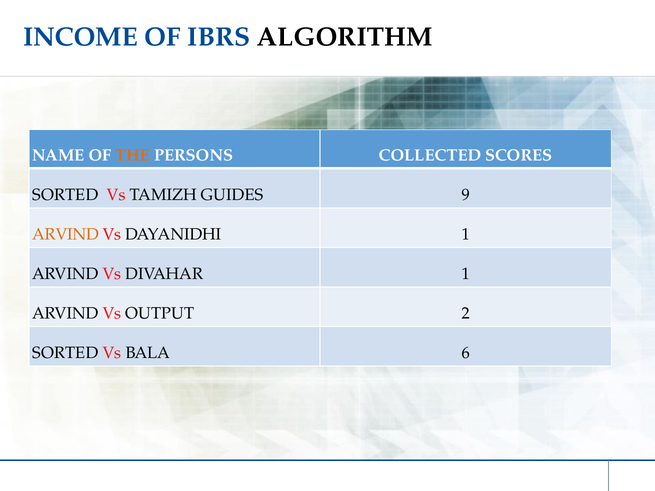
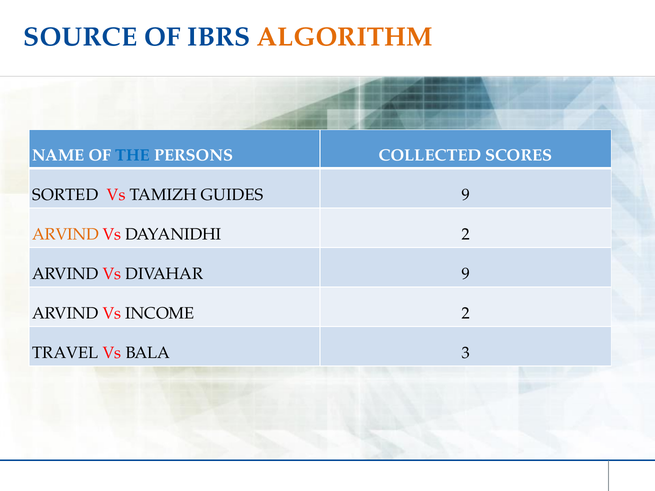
INCOME: INCOME -> SOURCE
ALGORITHM colour: black -> orange
THE colour: orange -> blue
DAYANIDHI 1: 1 -> 2
DIVAHAR 1: 1 -> 9
OUTPUT: OUTPUT -> INCOME
SORTED at (65, 353): SORTED -> TRAVEL
6: 6 -> 3
